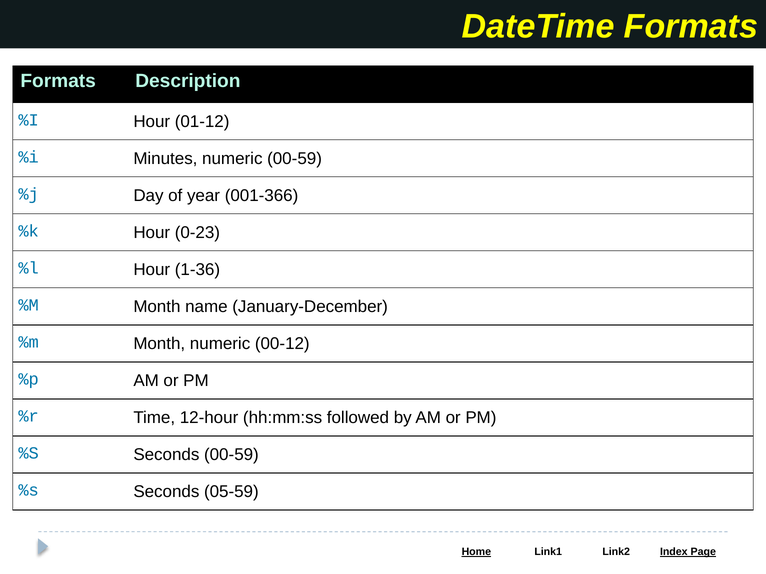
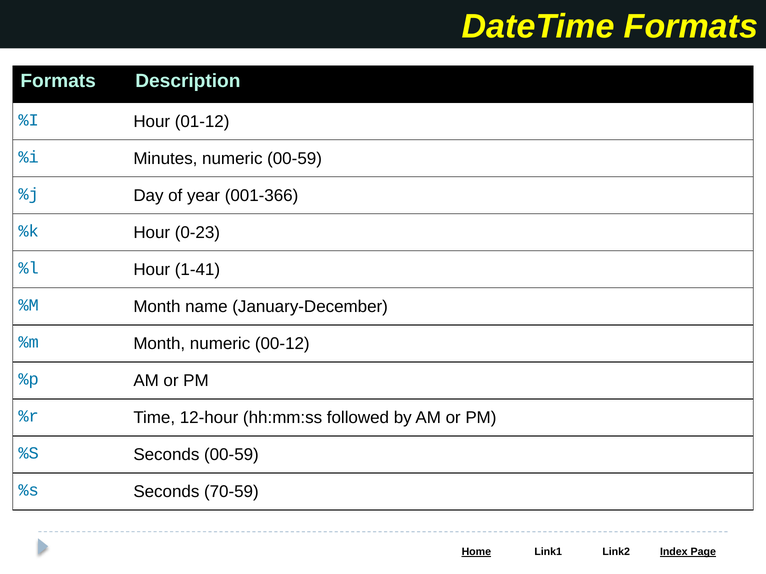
1-36: 1-36 -> 1-41
05-59: 05-59 -> 70-59
